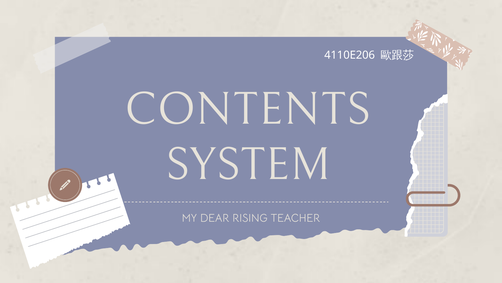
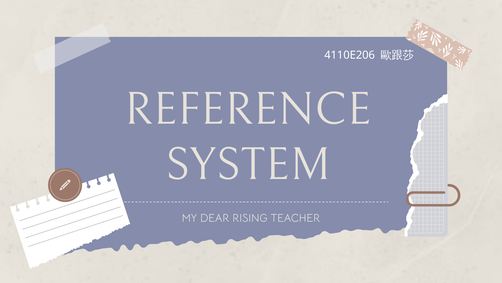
CONTENTS: CONTENTS -> REFERENCE
